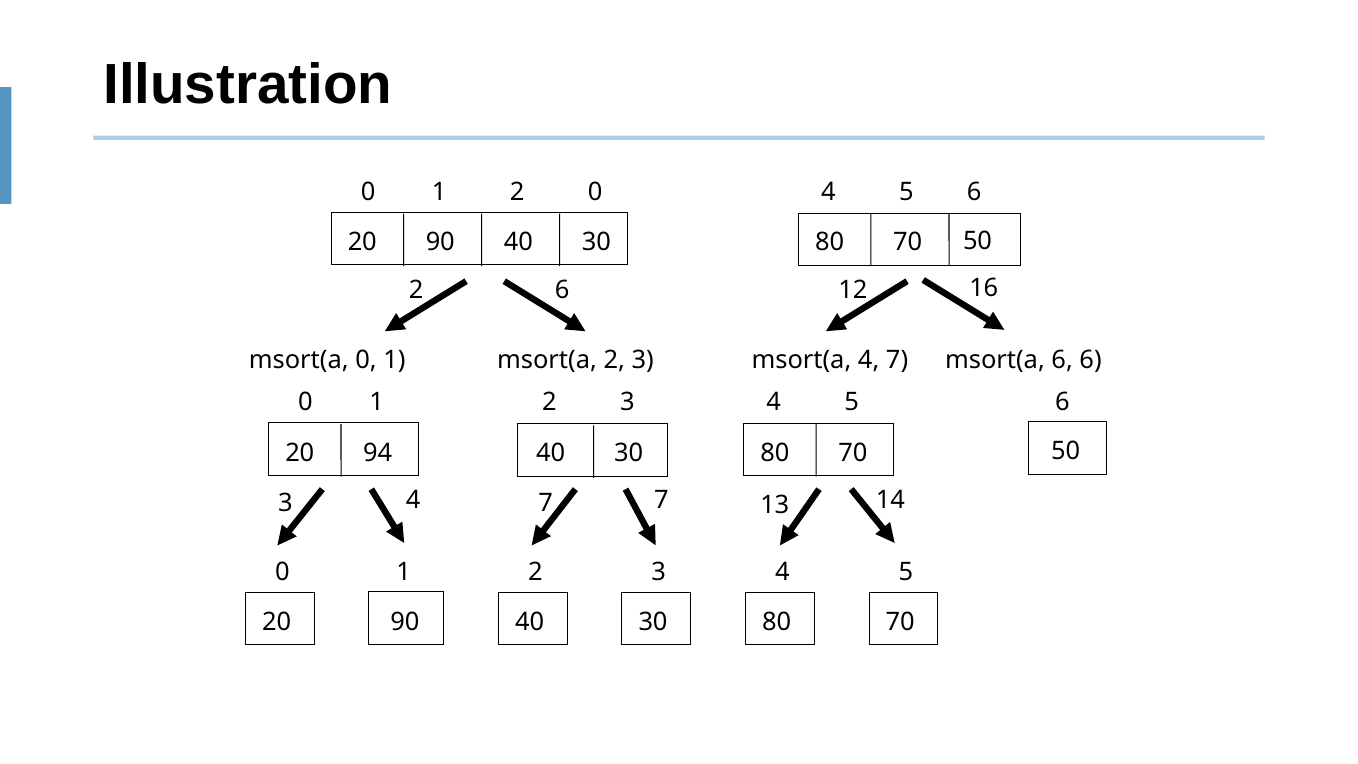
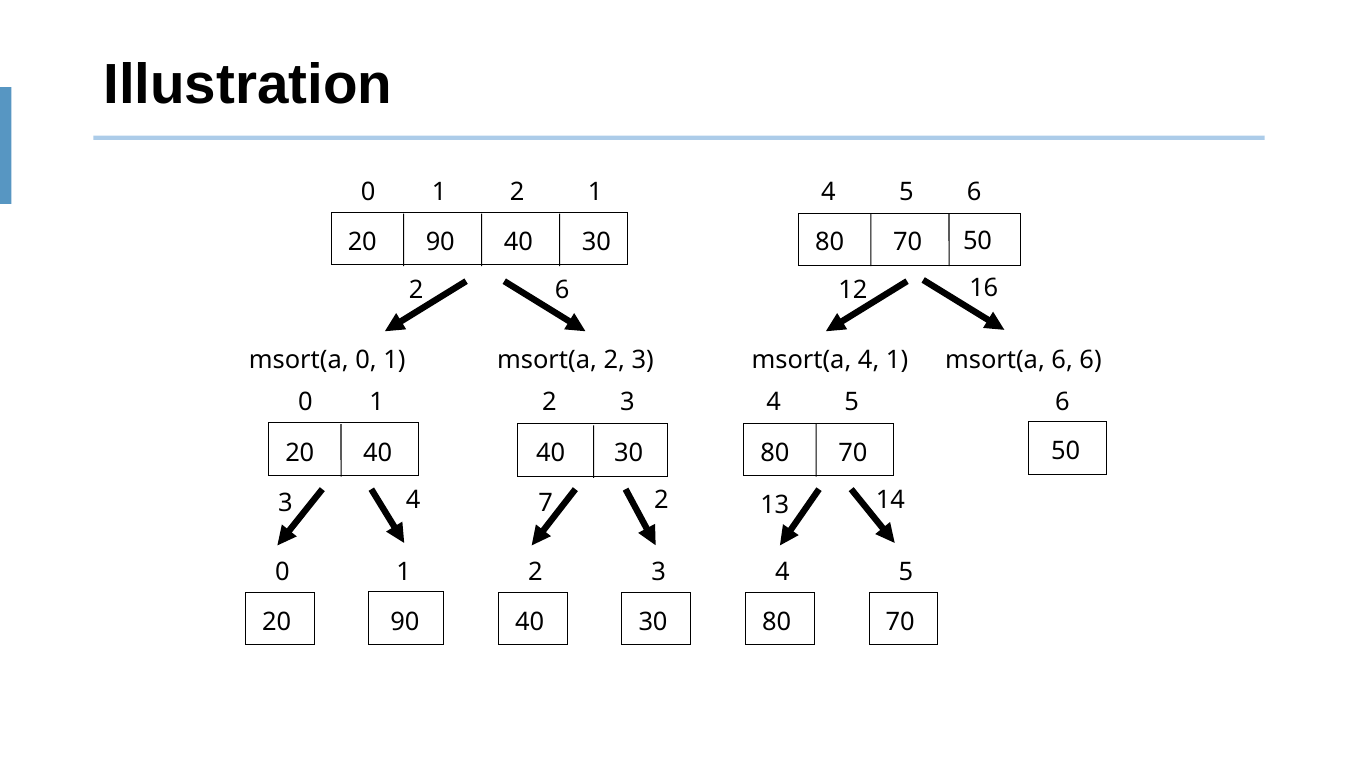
0 at (595, 192): 0 -> 1
4 7: 7 -> 1
20 94: 94 -> 40
7 7: 7 -> 2
